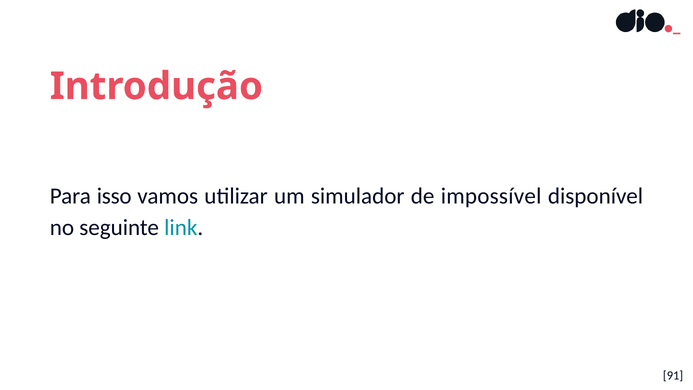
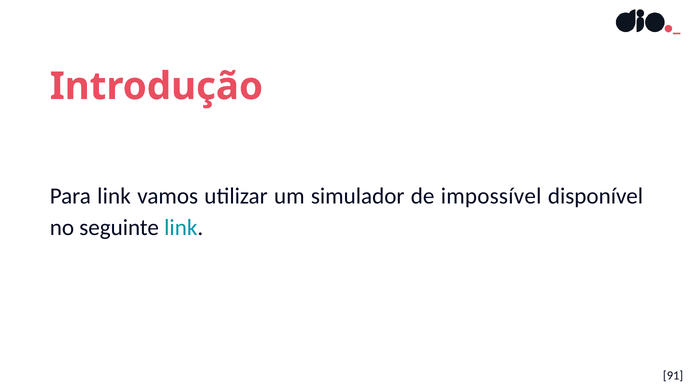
Para isso: isso -> link
